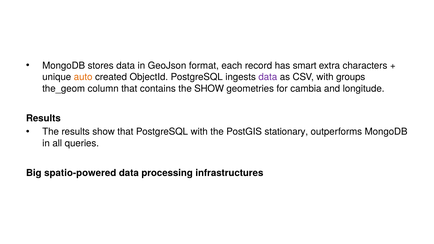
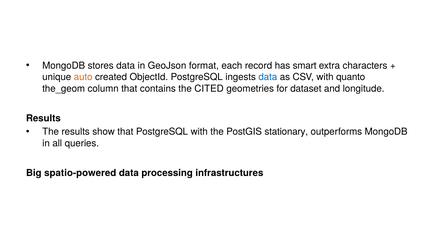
data at (268, 77) colour: purple -> blue
groups: groups -> quanto
the SHOW: SHOW -> CITED
cambia: cambia -> dataset
